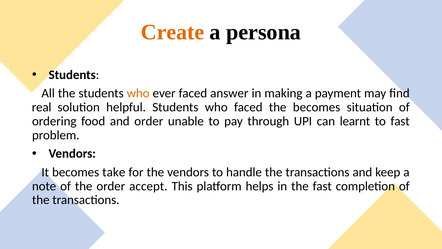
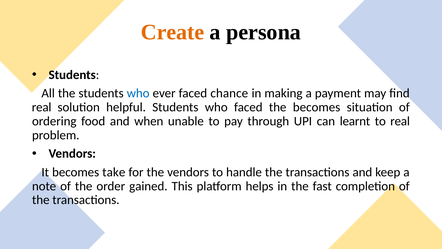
who at (138, 93) colour: orange -> blue
answer: answer -> chance
and order: order -> when
to fast: fast -> real
accept: accept -> gained
